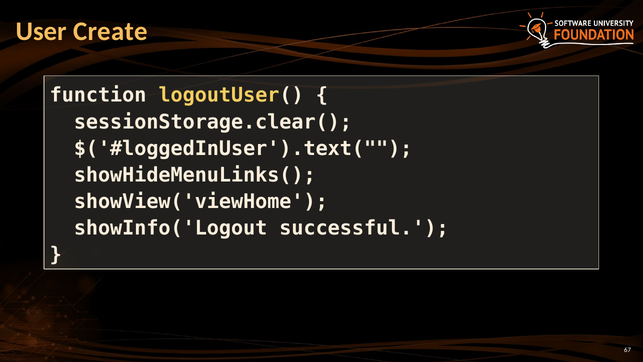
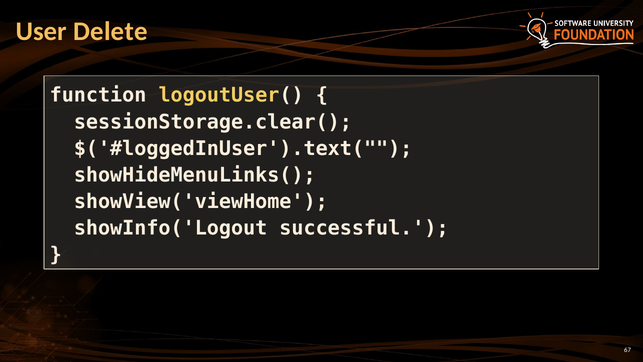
Create: Create -> Delete
